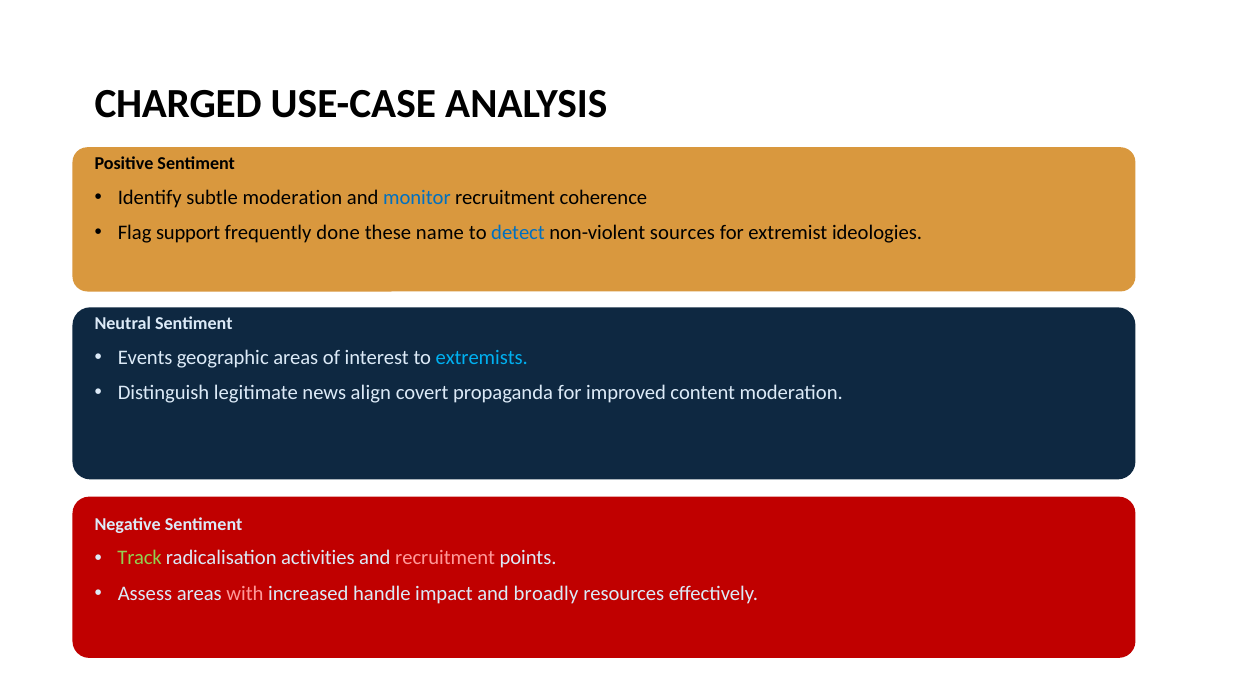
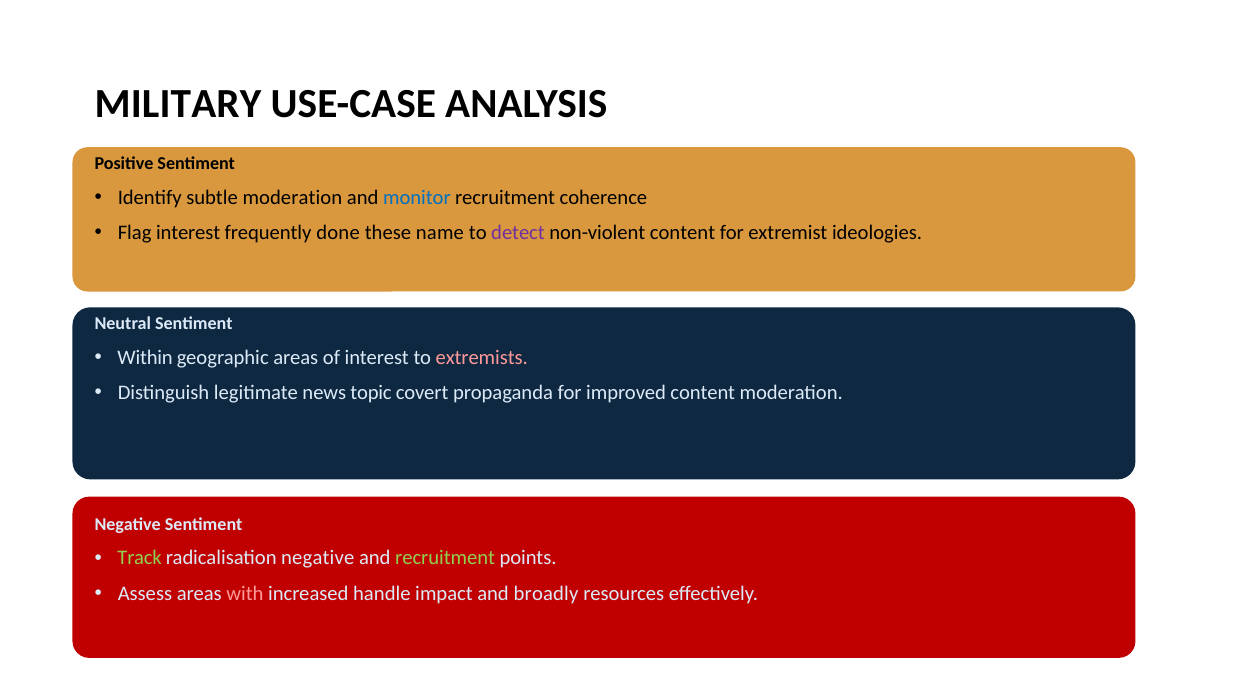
CHARGED: CHARGED -> MILITARY
Flag support: support -> interest
detect colour: blue -> purple
non-violent sources: sources -> content
Events: Events -> Within
extremists colour: light blue -> pink
align: align -> topic
radicalisation activities: activities -> negative
recruitment at (445, 558) colour: pink -> light green
